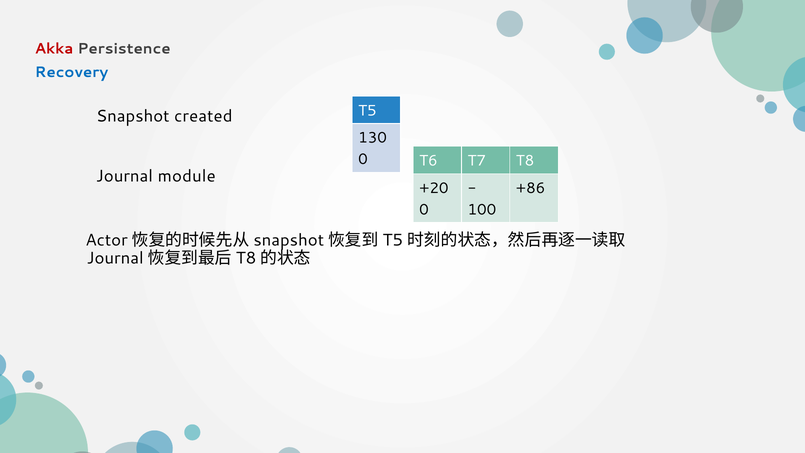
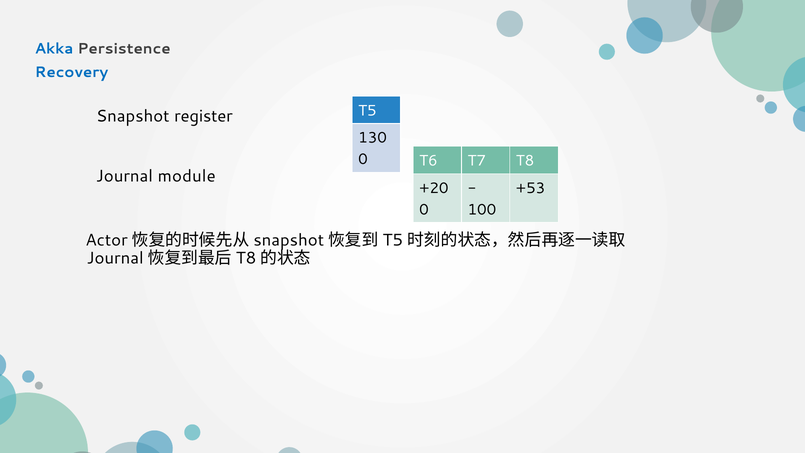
Akka colour: red -> blue
created: created -> register
+86: +86 -> +53
